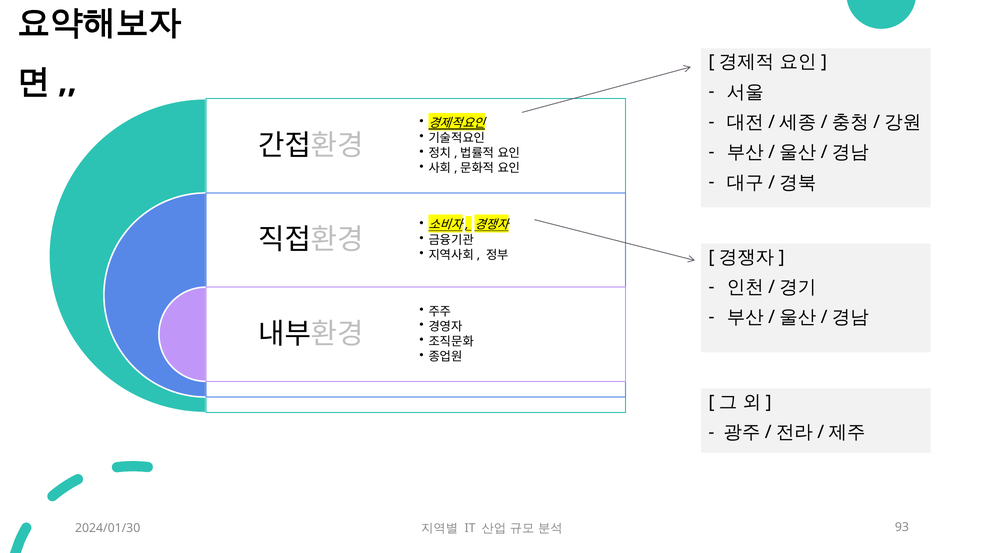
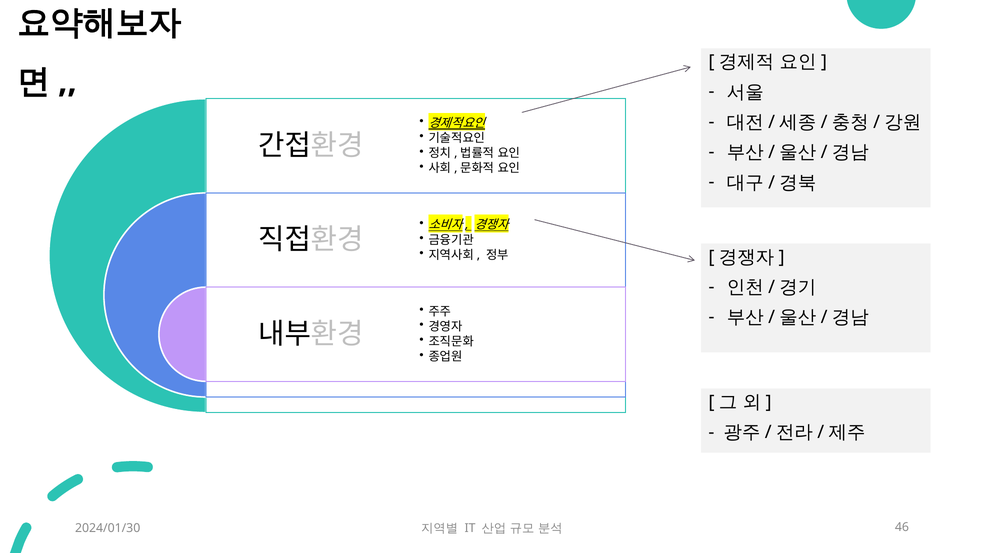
93: 93 -> 46
